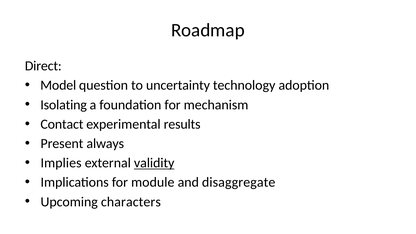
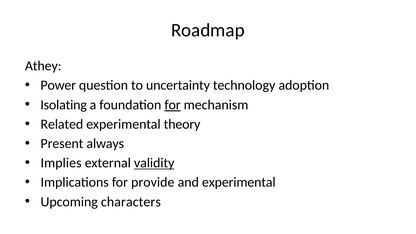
Direct: Direct -> Athey
Model: Model -> Power
for at (173, 105) underline: none -> present
Contact: Contact -> Related
results: results -> theory
module: module -> provide
and disaggregate: disaggregate -> experimental
